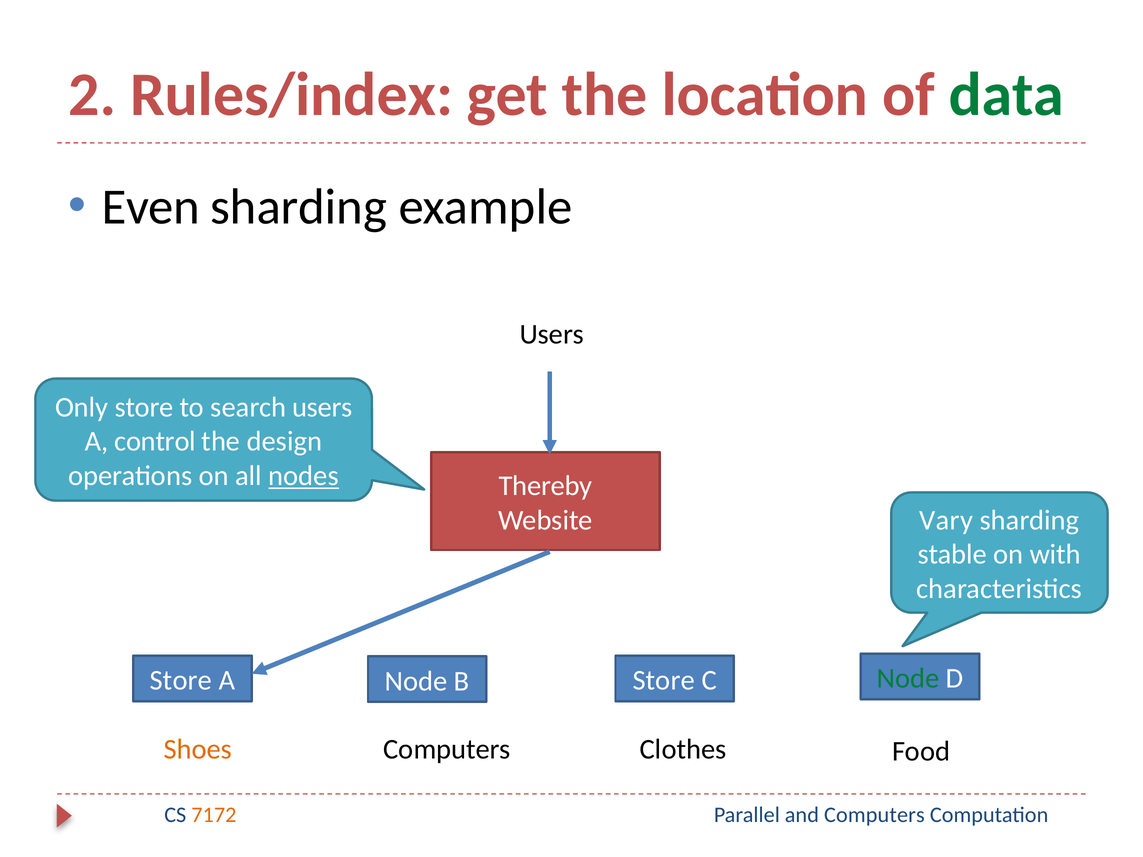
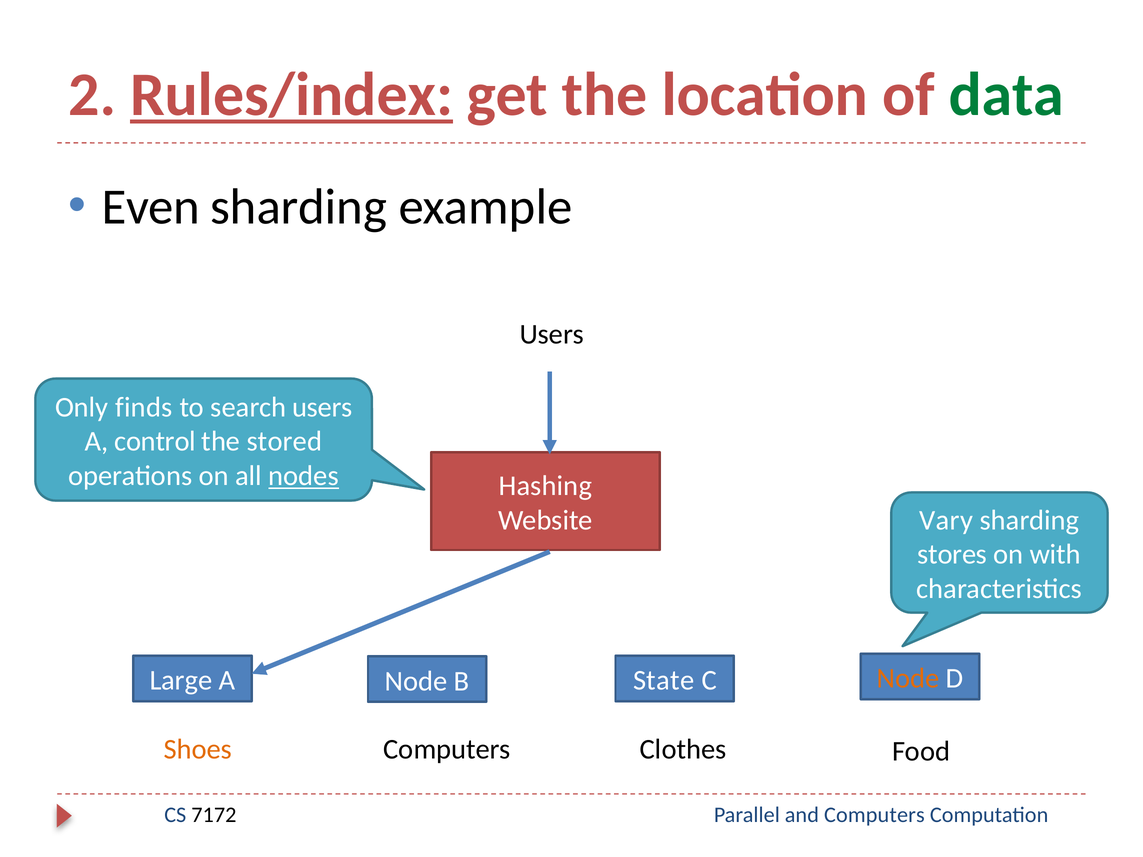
Rules/index underline: none -> present
Only store: store -> finds
design: design -> stored
Thereby: Thereby -> Hashing
stable: stable -> stores
Store at (181, 681): Store -> Large
B Store: Store -> State
Node at (908, 679) colour: green -> orange
7172 colour: orange -> black
